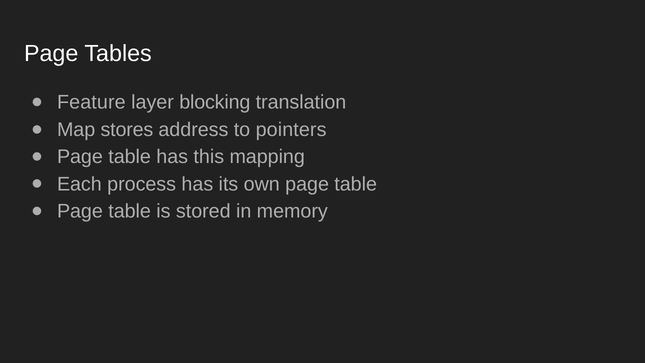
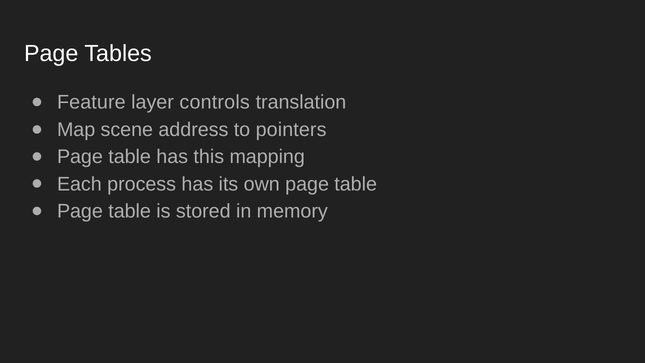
blocking: blocking -> controls
stores: stores -> scene
